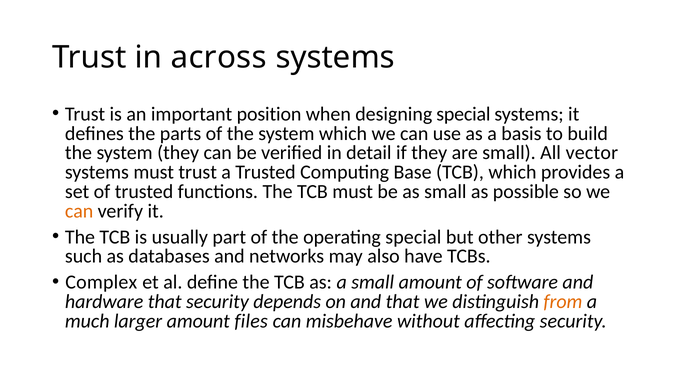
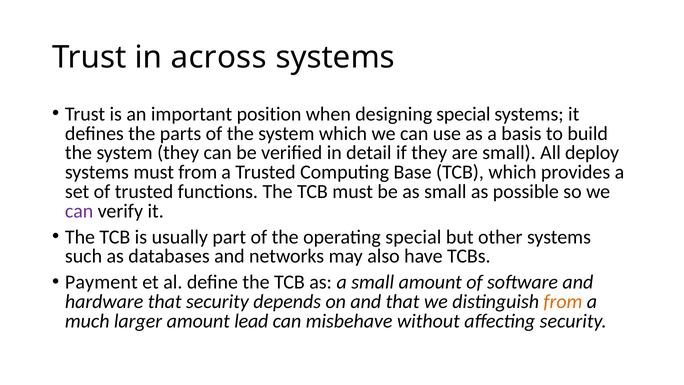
vector: vector -> deploy
must trust: trust -> from
can at (79, 211) colour: orange -> purple
Complex: Complex -> Payment
files: files -> lead
